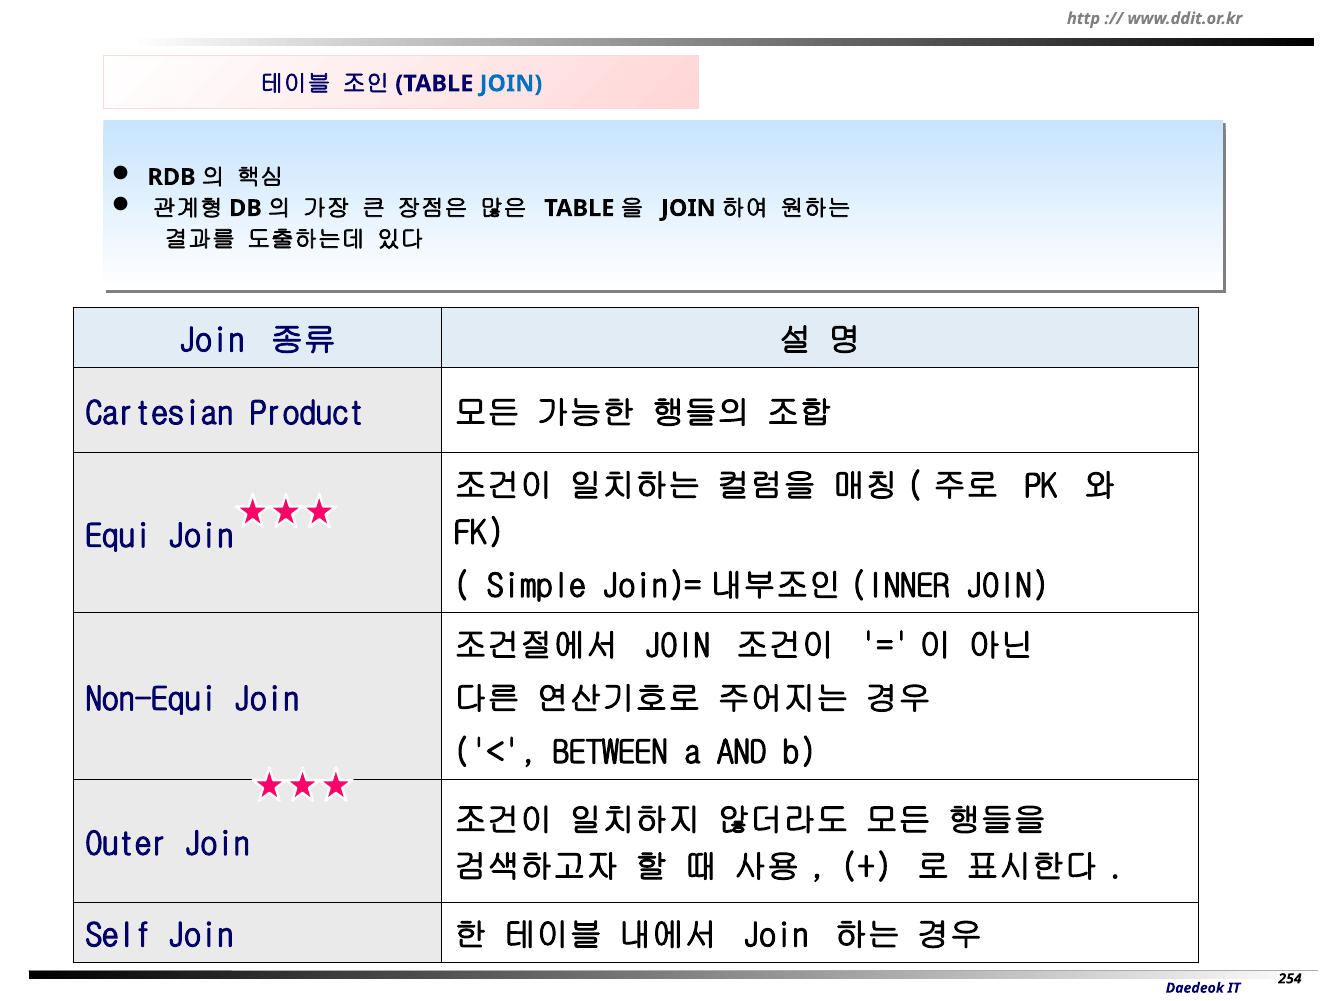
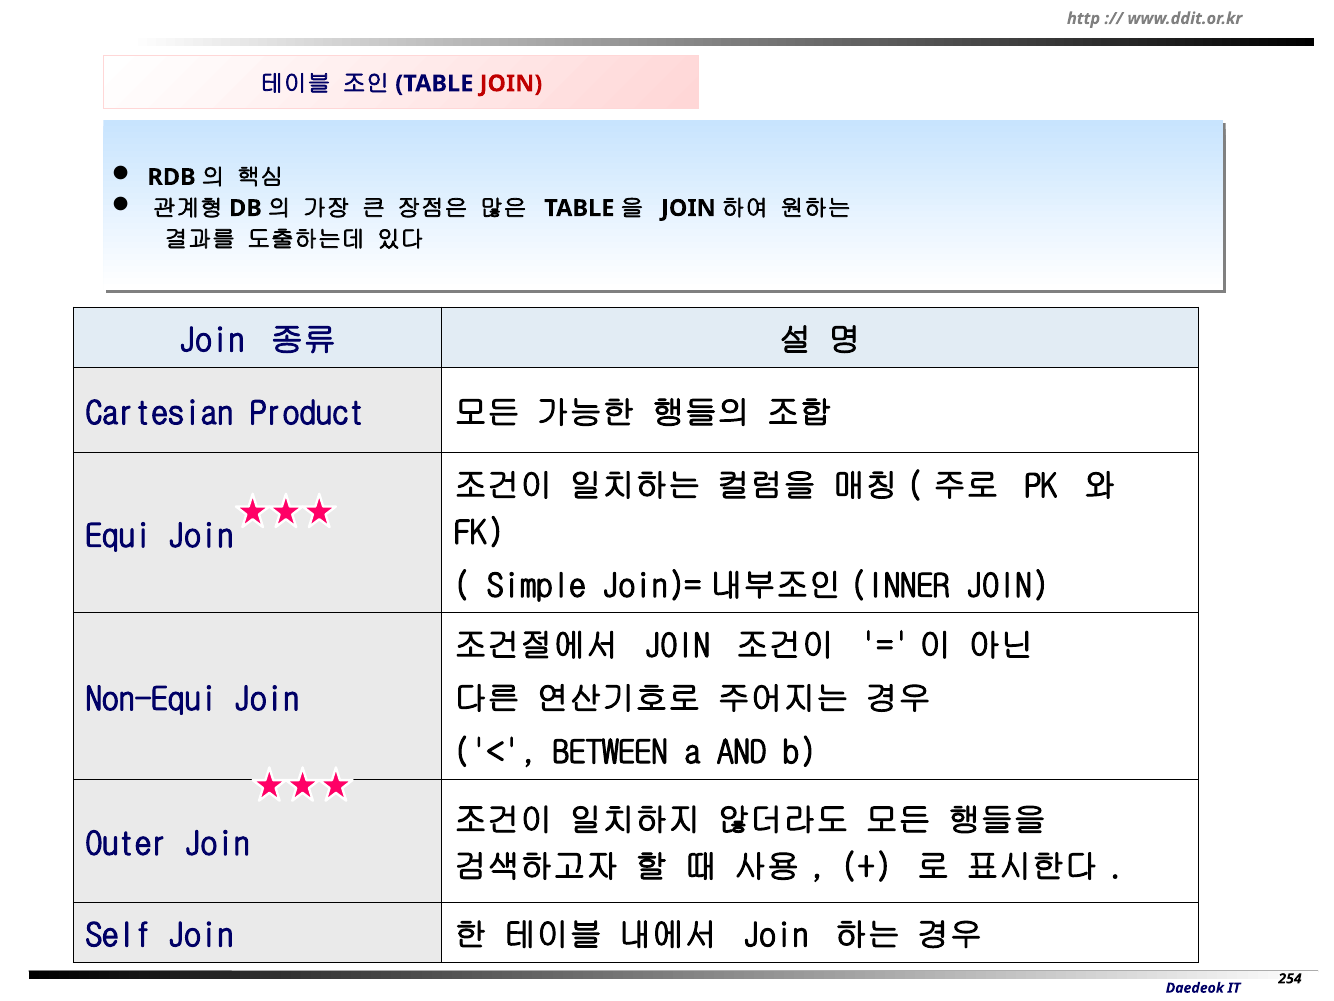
JOIN at (511, 84) colour: blue -> red
